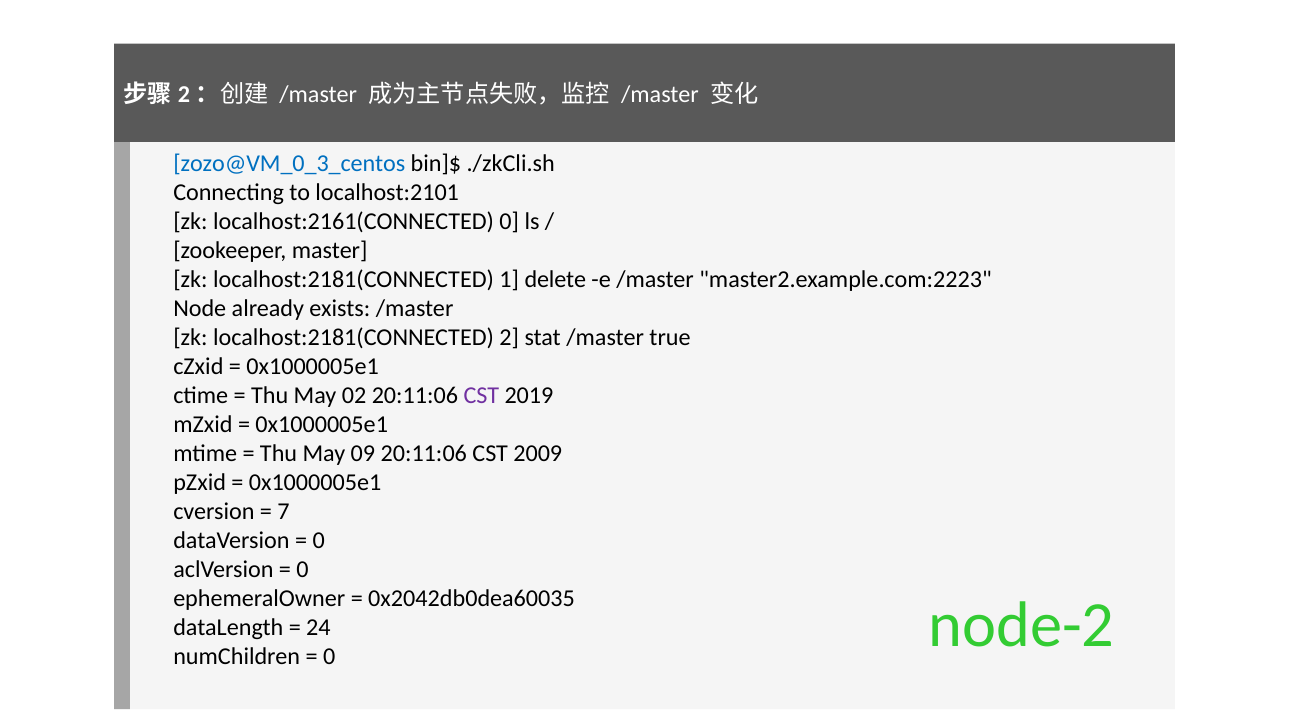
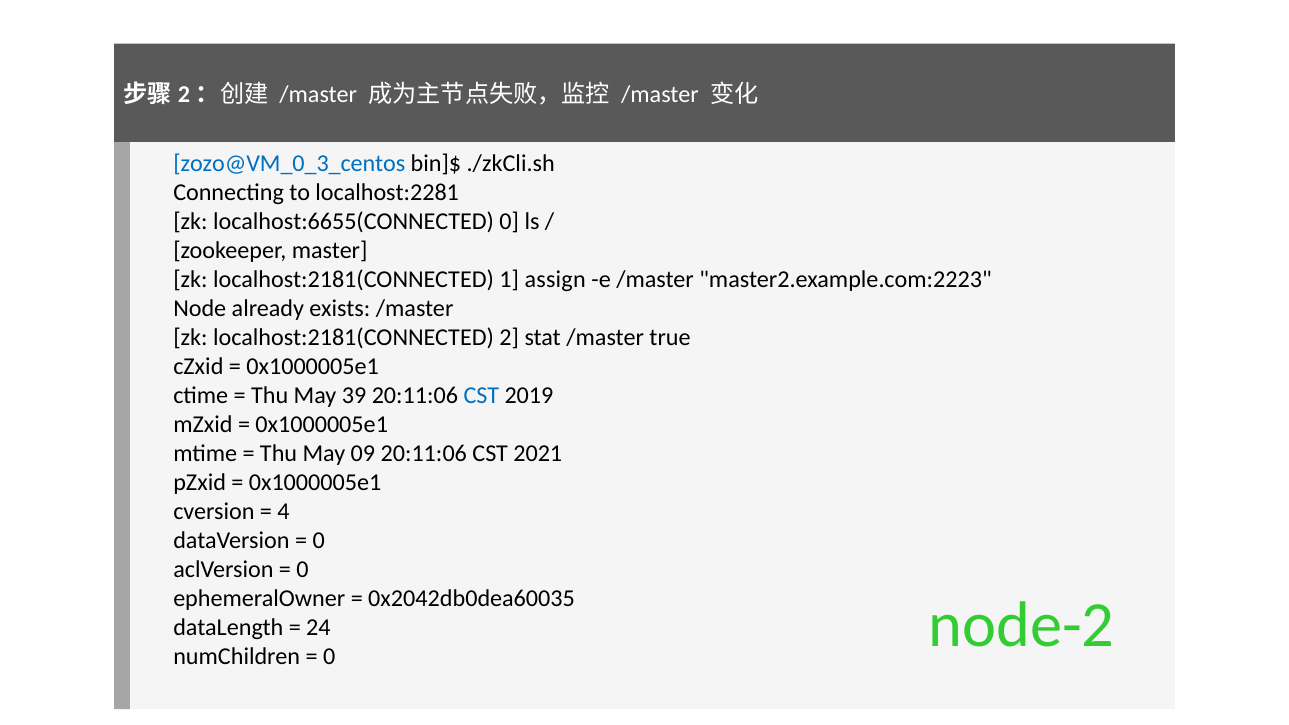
localhost:2101: localhost:2101 -> localhost:2281
localhost:2161(CONNECTED: localhost:2161(CONNECTED -> localhost:6655(CONNECTED
delete: delete -> assign
02: 02 -> 39
CST at (481, 396) colour: purple -> blue
2009: 2009 -> 2021
7: 7 -> 4
